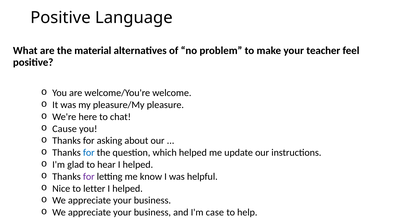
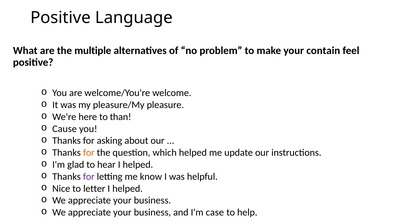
material: material -> multiple
teacher: teacher -> contain
chat: chat -> than
for at (89, 153) colour: blue -> orange
